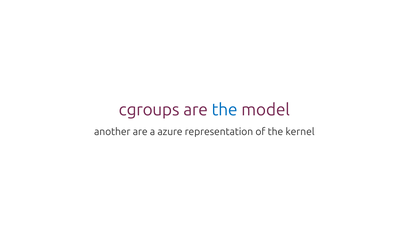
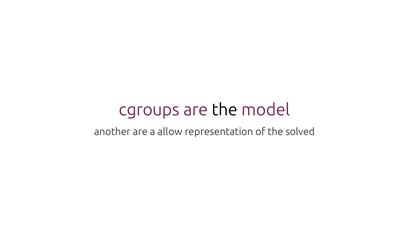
the at (225, 110) colour: blue -> black
azure: azure -> allow
kernel: kernel -> solved
